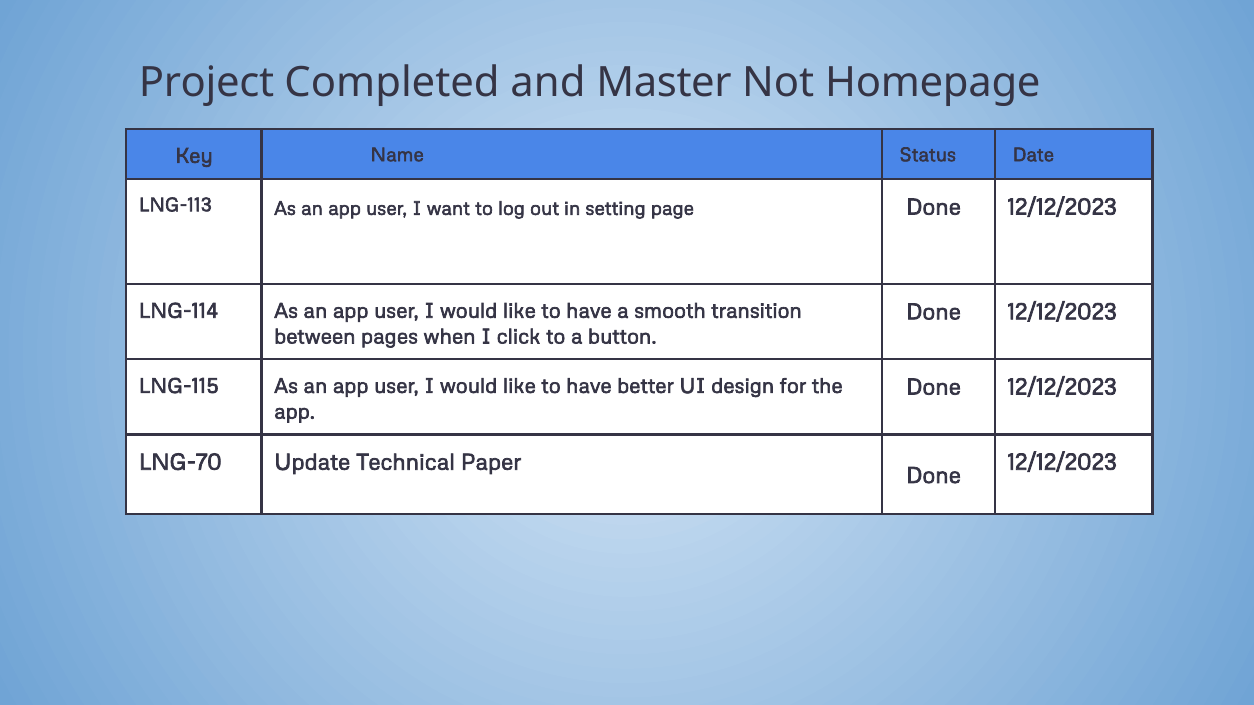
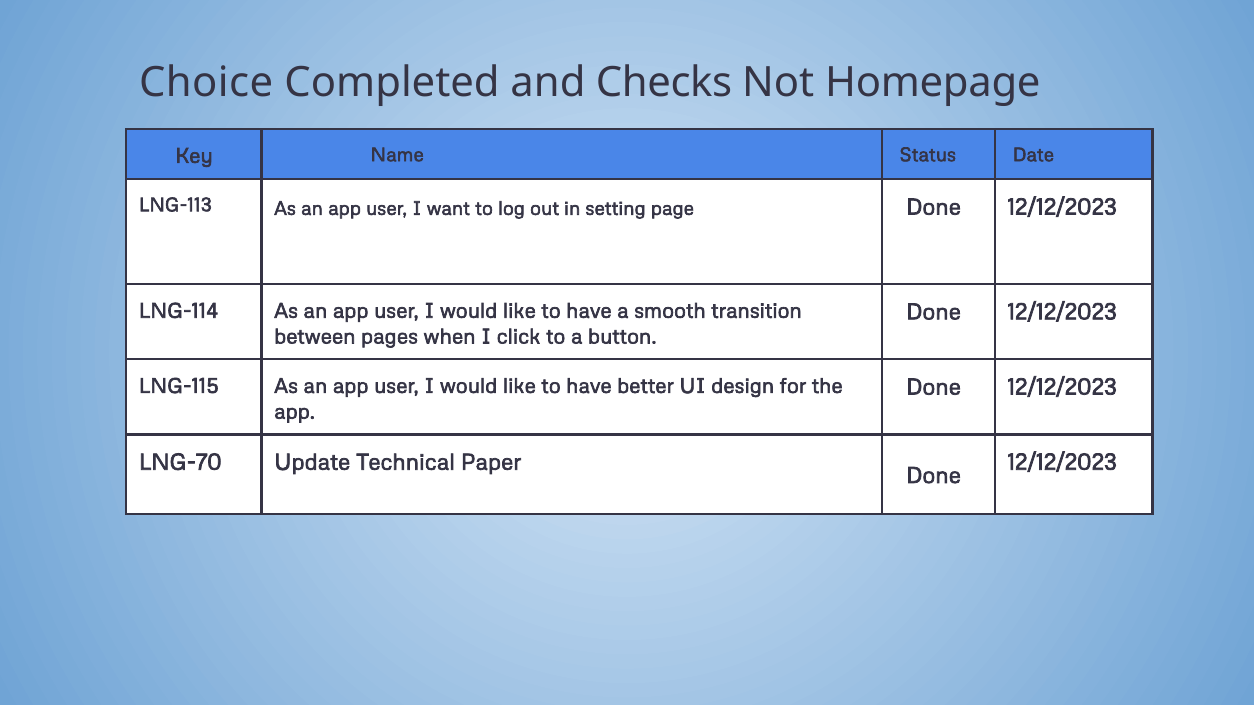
Project: Project -> Choice
Master: Master -> Checks
